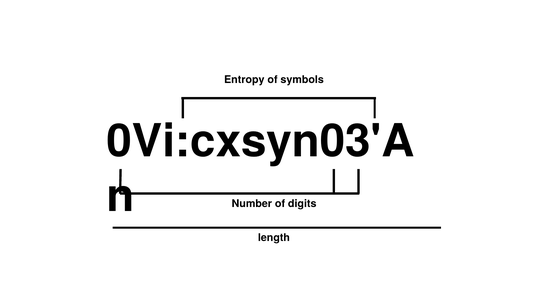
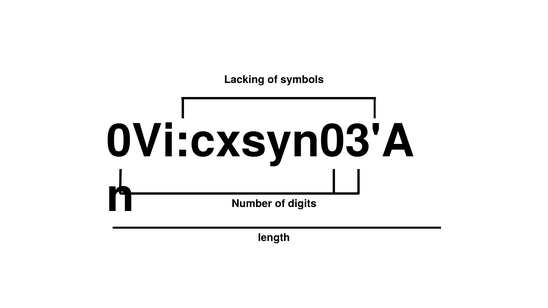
Entropy: Entropy -> Lacking
